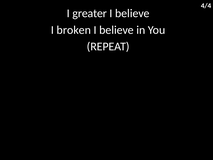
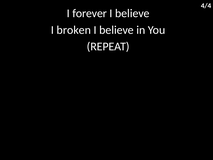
greater: greater -> forever
